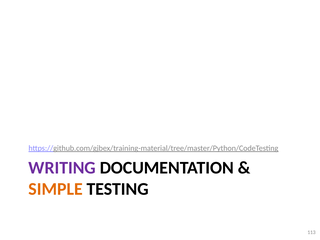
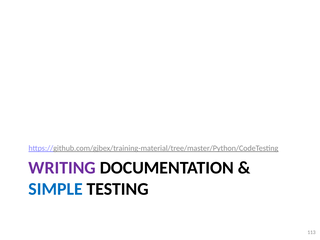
SIMPLE colour: orange -> blue
